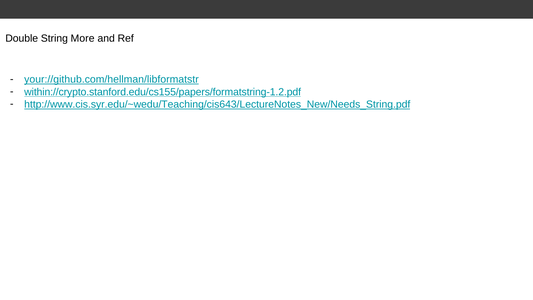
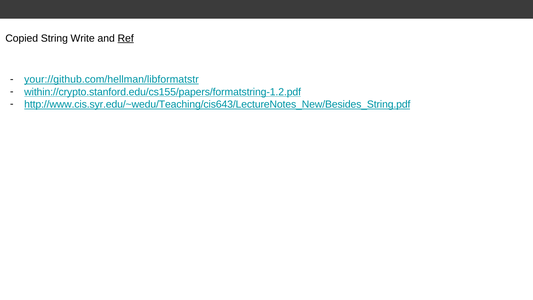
Double: Double -> Copied
More: More -> Write
Ref underline: none -> present
http://www.cis.syr.edu/~wedu/Teaching/cis643/LectureNotes_New/Needs_String.pdf: http://www.cis.syr.edu/~wedu/Teaching/cis643/LectureNotes_New/Needs_String.pdf -> http://www.cis.syr.edu/~wedu/Teaching/cis643/LectureNotes_New/Besides_String.pdf
